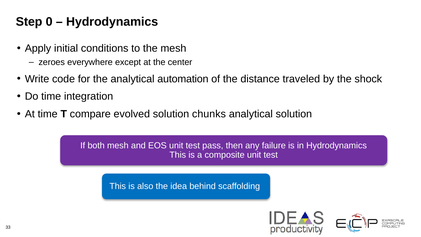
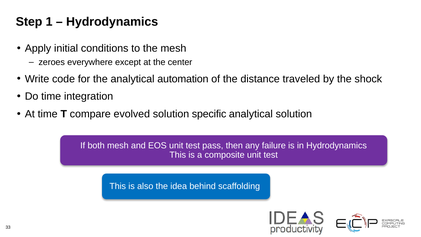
0: 0 -> 1
chunks: chunks -> specific
